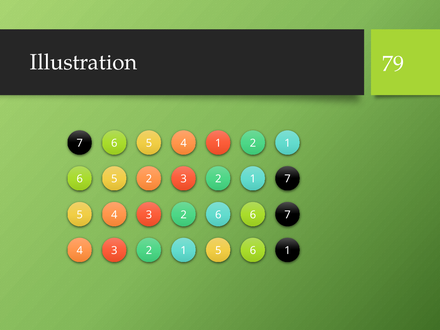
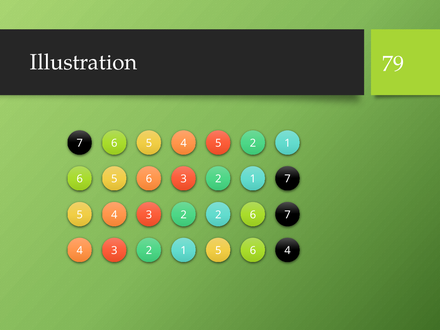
4 1: 1 -> 5
5 2: 2 -> 6
2 6: 6 -> 2
1 1: 1 -> 4
